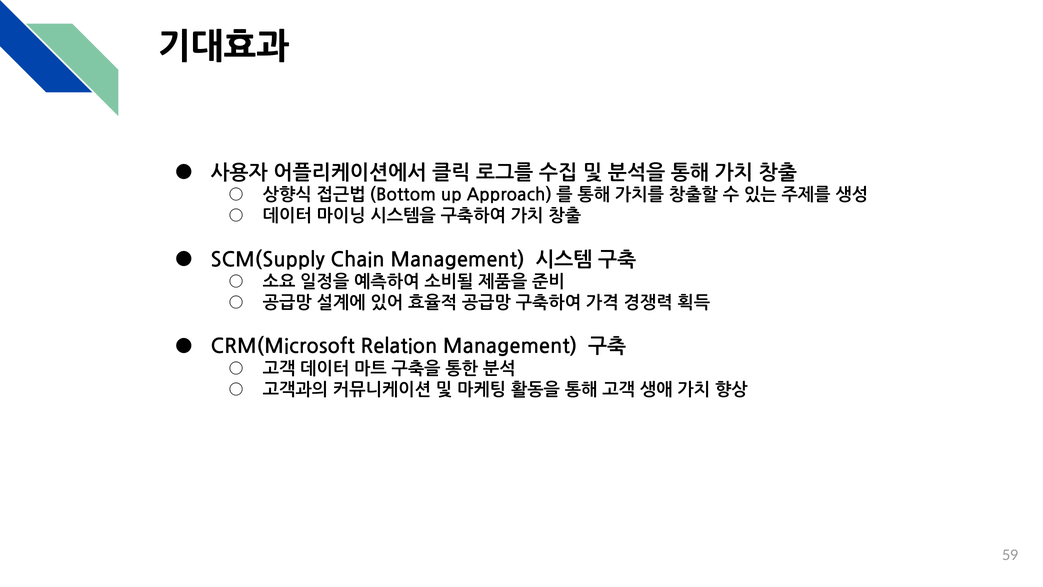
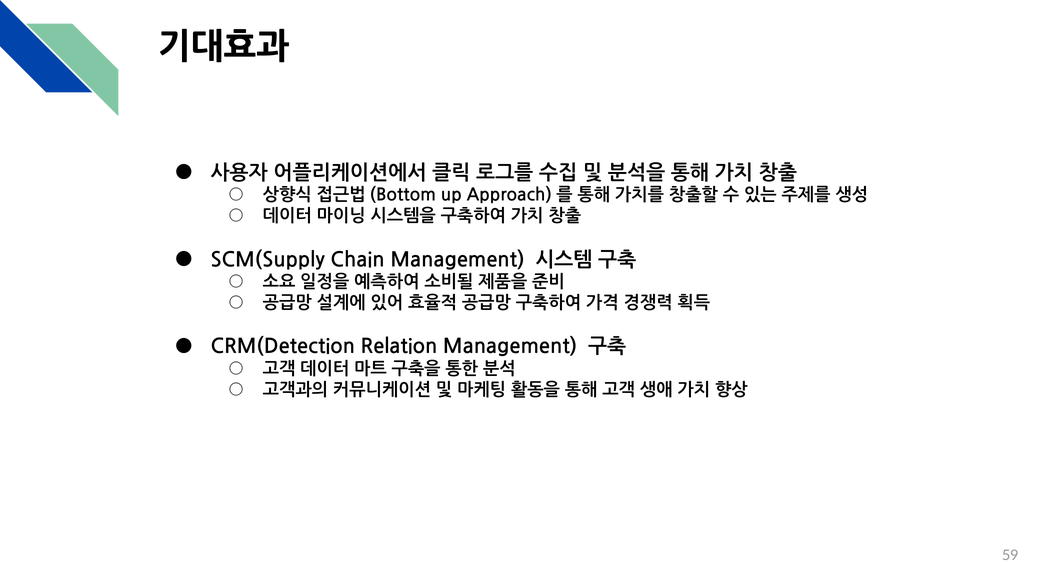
CRM(Microsoft: CRM(Microsoft -> CRM(Detection
